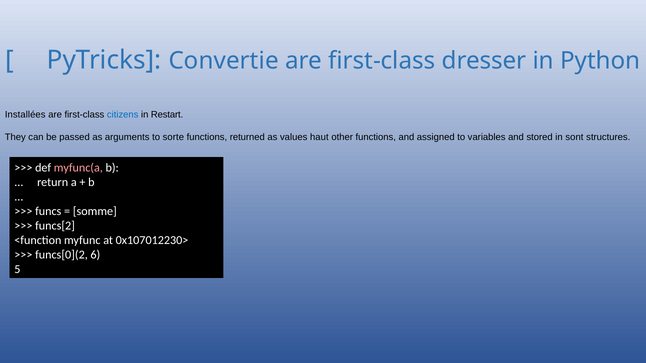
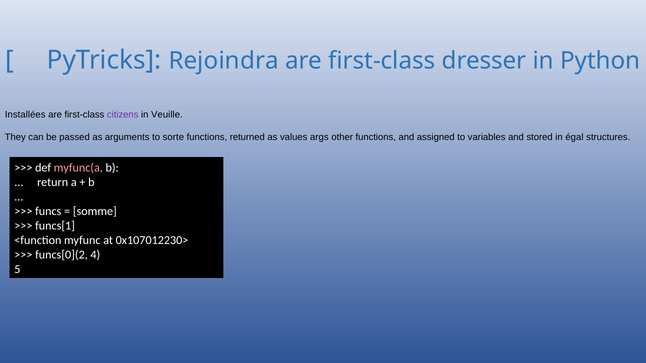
Convertie: Convertie -> Rejoindra
citizens colour: blue -> purple
Restart: Restart -> Veuille
haut: haut -> args
sont: sont -> égal
funcs[2: funcs[2 -> funcs[1
6: 6 -> 4
